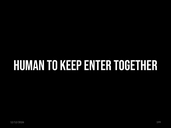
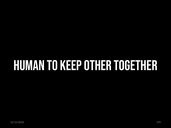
ENTER: ENTER -> OTHER
